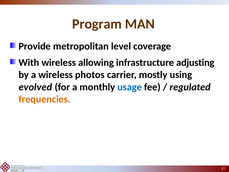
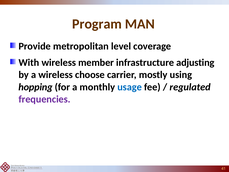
allowing: allowing -> member
photos: photos -> choose
evolved: evolved -> hopping
frequencies colour: orange -> purple
